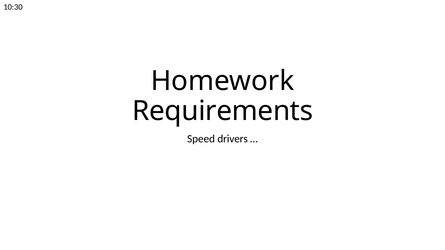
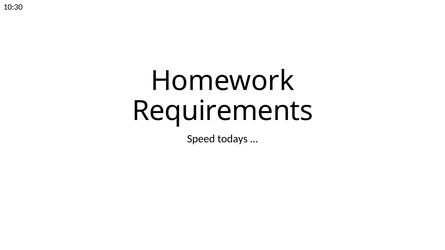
drivers: drivers -> todays
